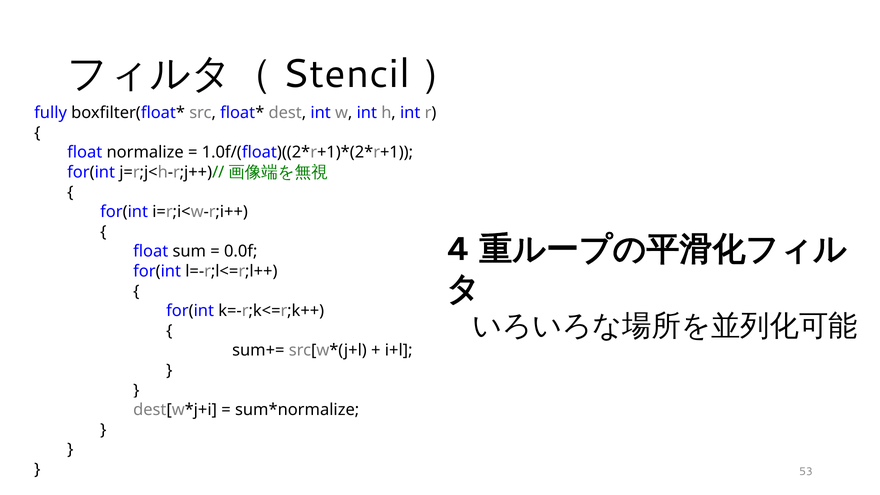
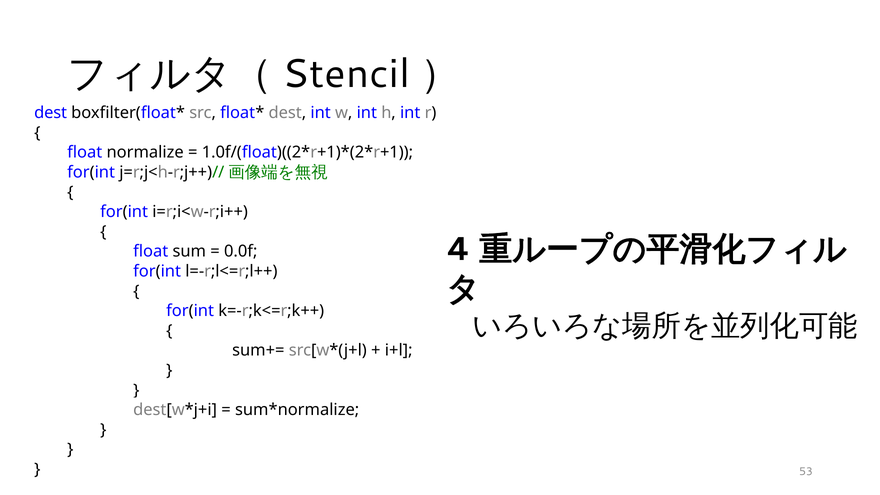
fully at (51, 113): fully -> dest
